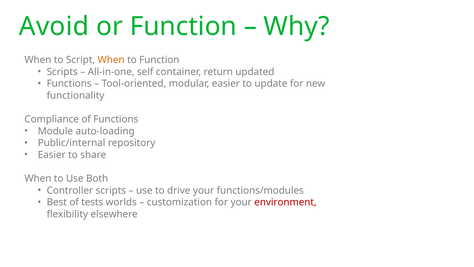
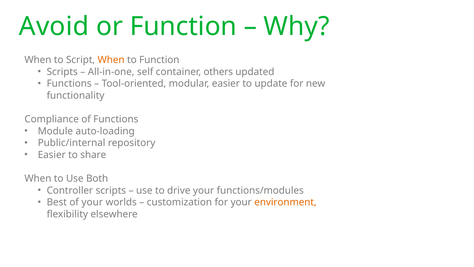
return: return -> others
of tests: tests -> your
environment colour: red -> orange
